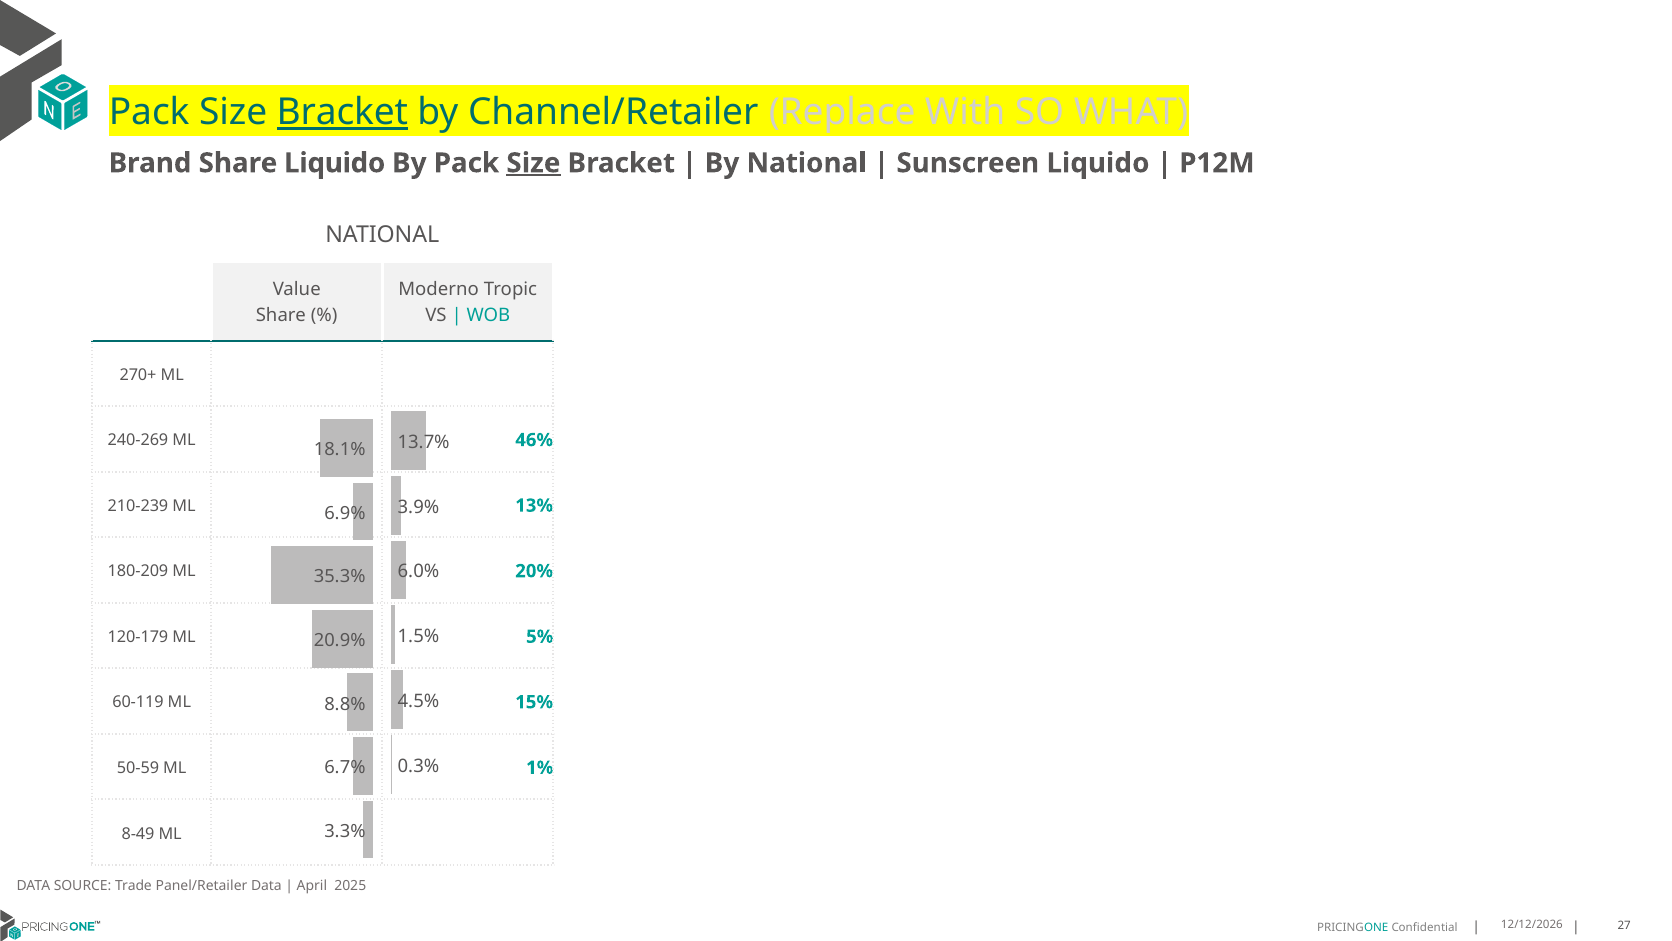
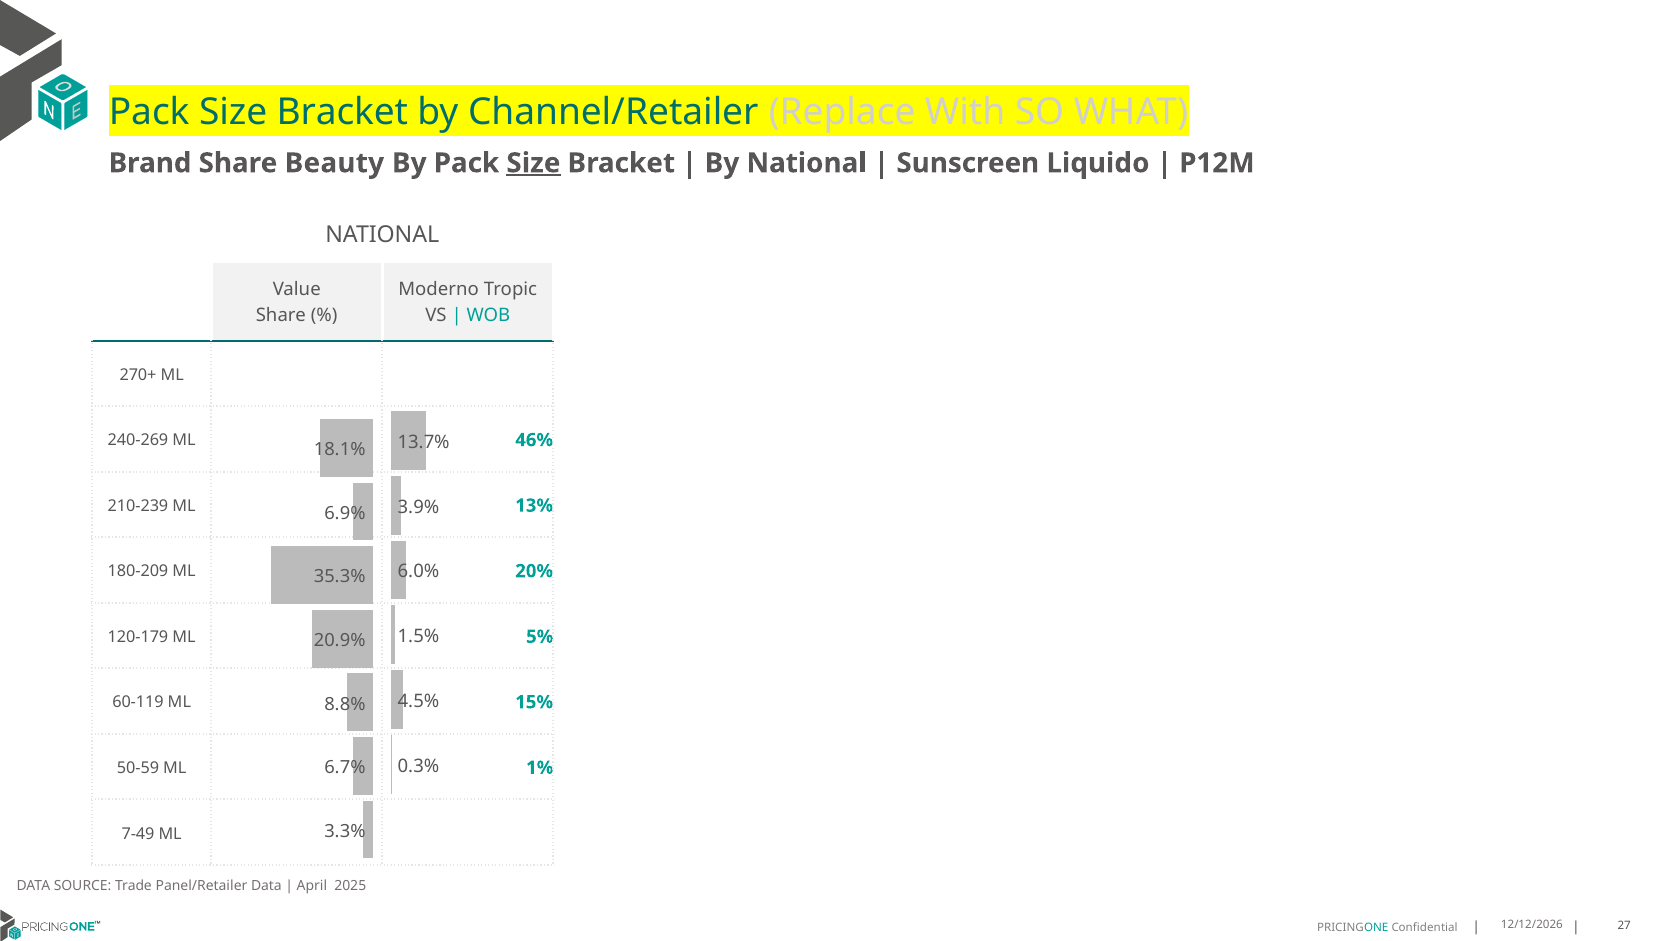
Bracket at (342, 112) underline: present -> none
Share Liquido: Liquido -> Beauty
8-49: 8-49 -> 7-49
